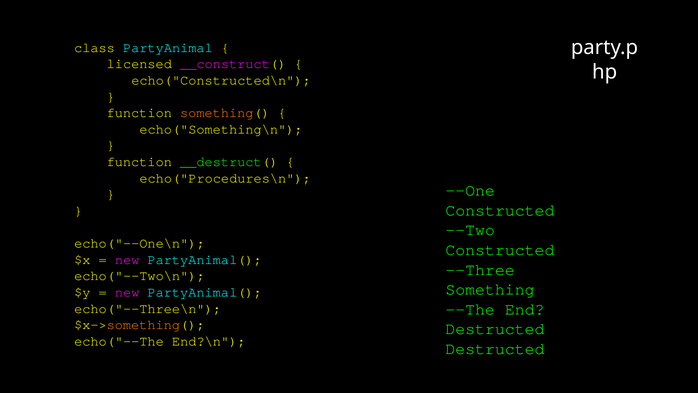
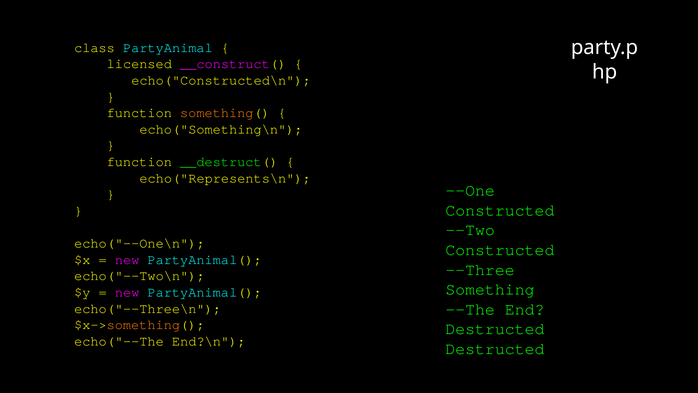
echo("Procedures\n: echo("Procedures\n -> echo("Represents\n
